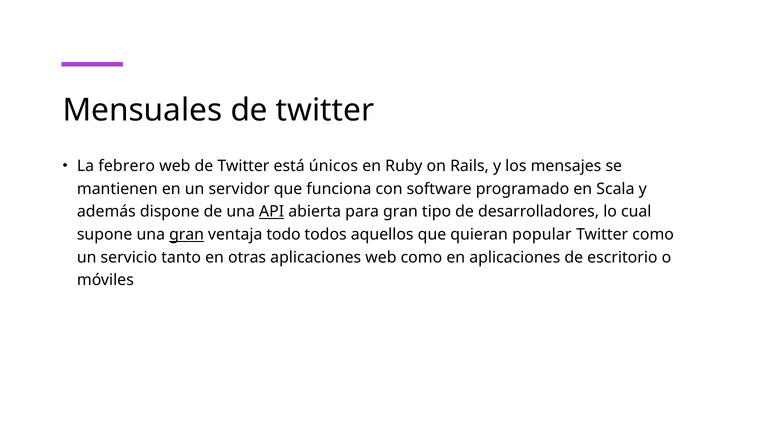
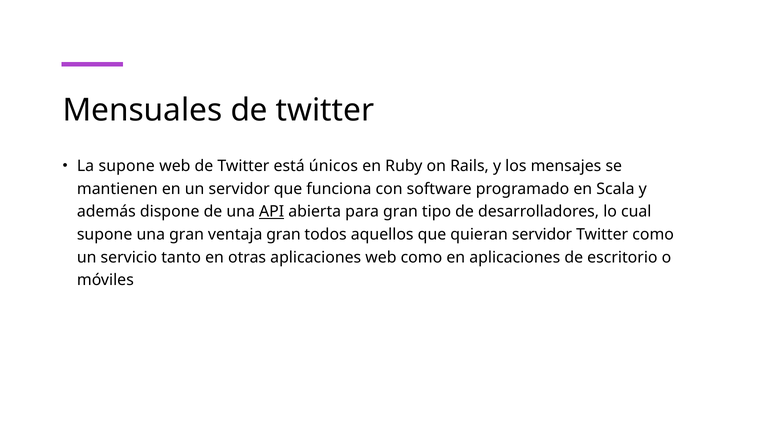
La febrero: febrero -> supone
gran at (187, 234) underline: present -> none
ventaja todo: todo -> gran
quieran popular: popular -> servidor
